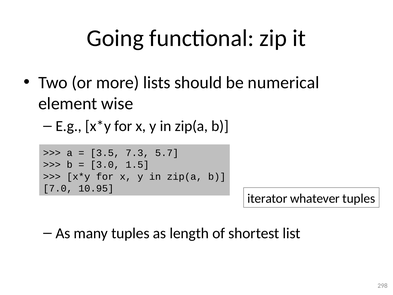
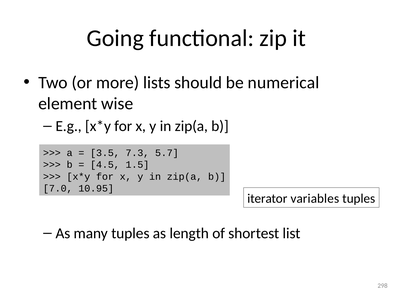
3.0: 3.0 -> 4.5
whatever: whatever -> variables
